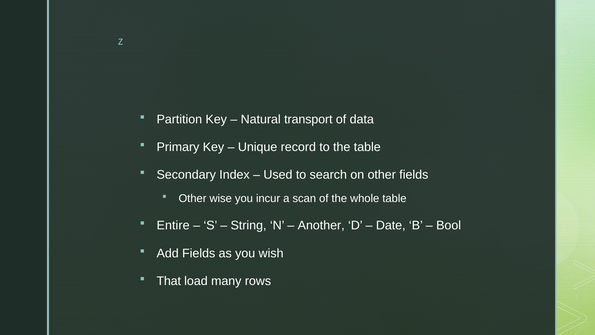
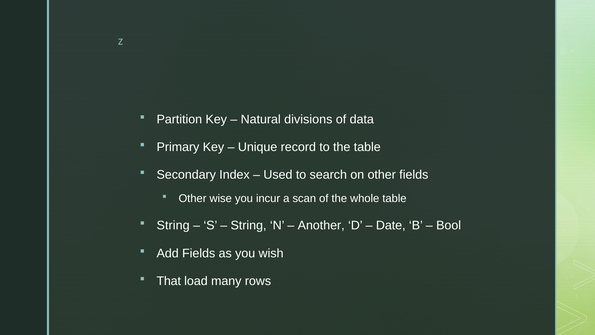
transport: transport -> divisions
Entire at (173, 225): Entire -> String
